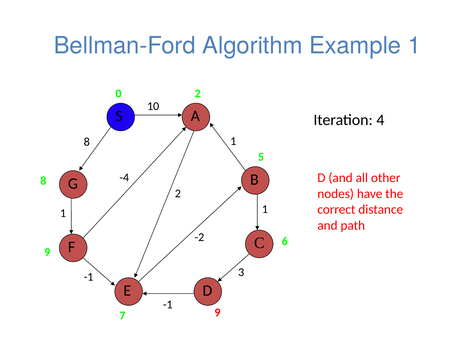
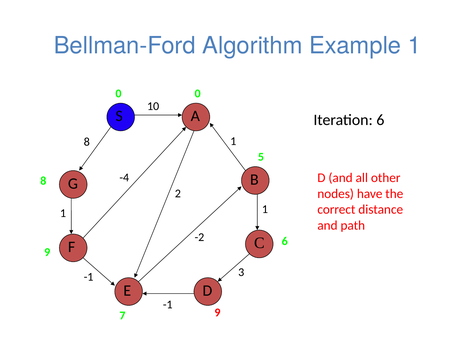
0 2: 2 -> 0
Iteration 4: 4 -> 6
